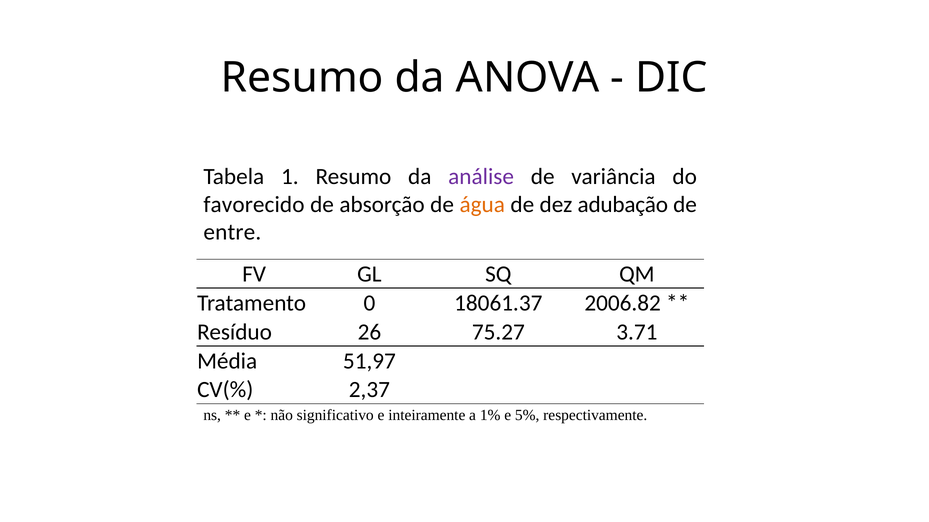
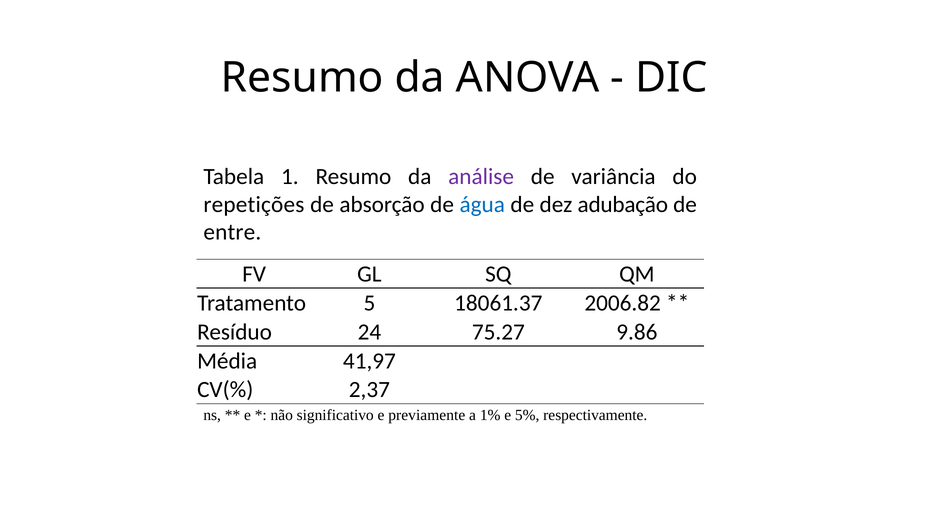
favorecido: favorecido -> repetições
água colour: orange -> blue
0: 0 -> 5
26: 26 -> 24
3.71: 3.71 -> 9.86
51,97: 51,97 -> 41,97
inteiramente: inteiramente -> previamente
